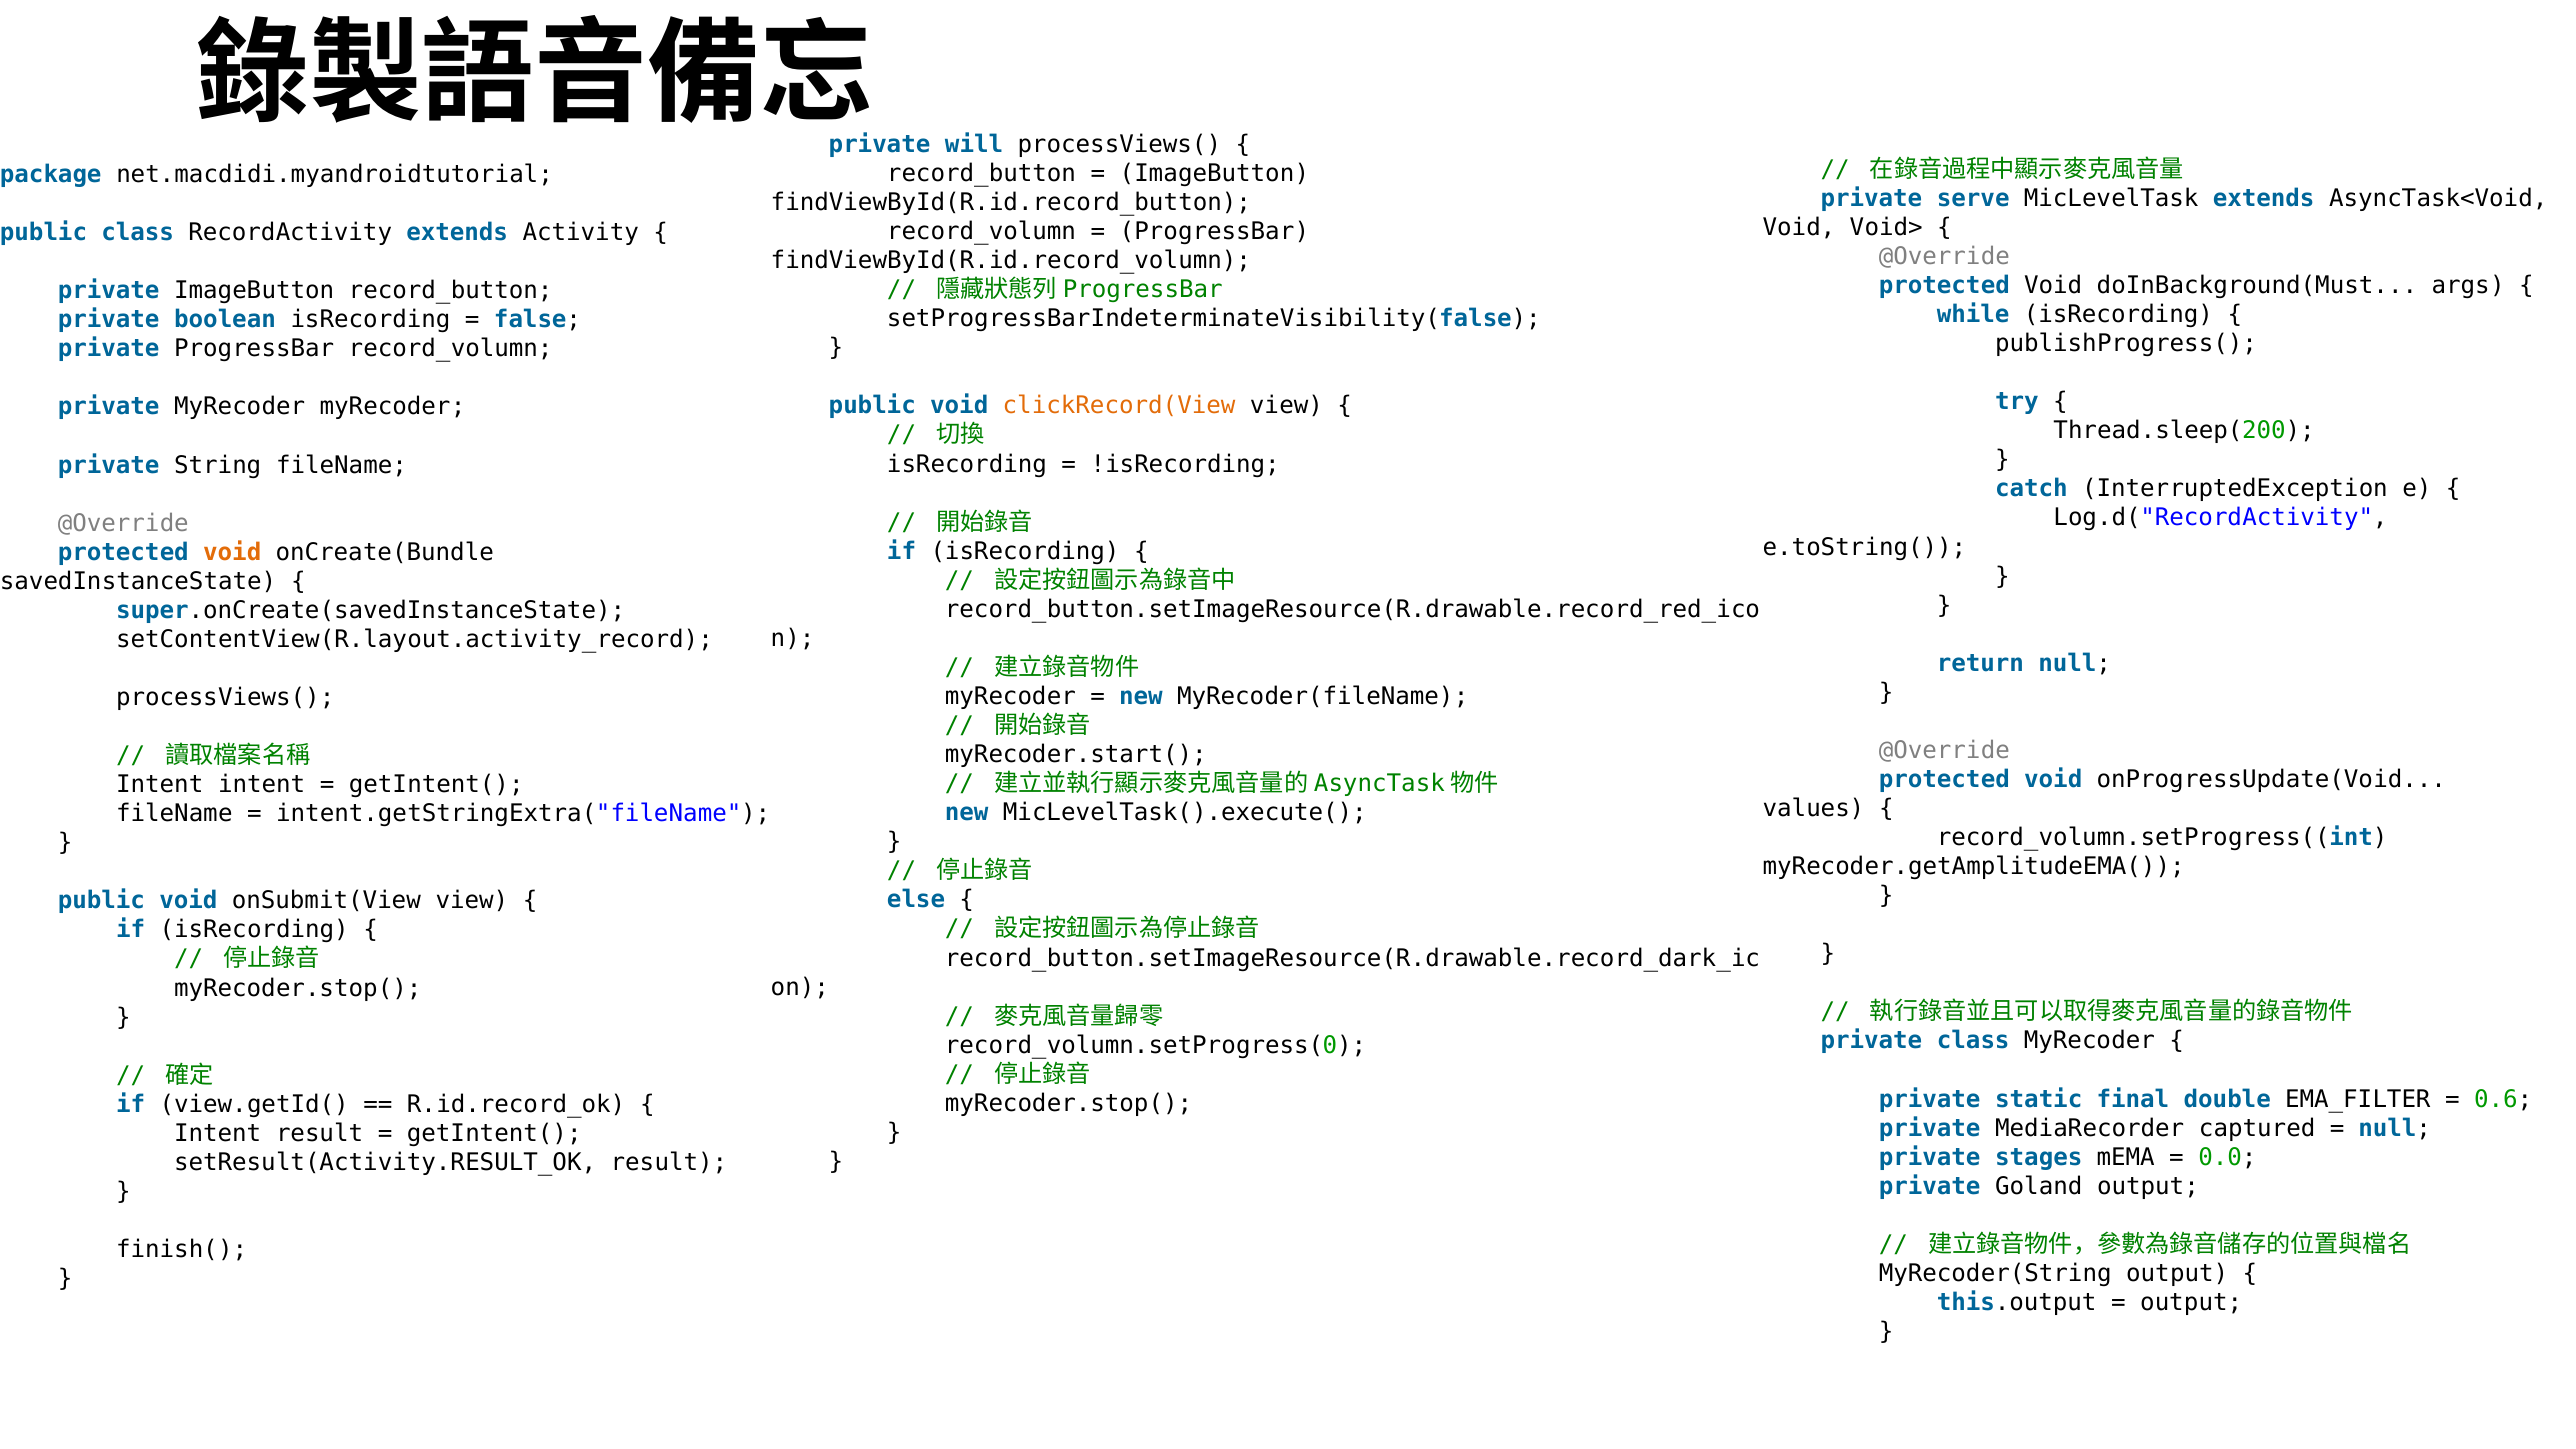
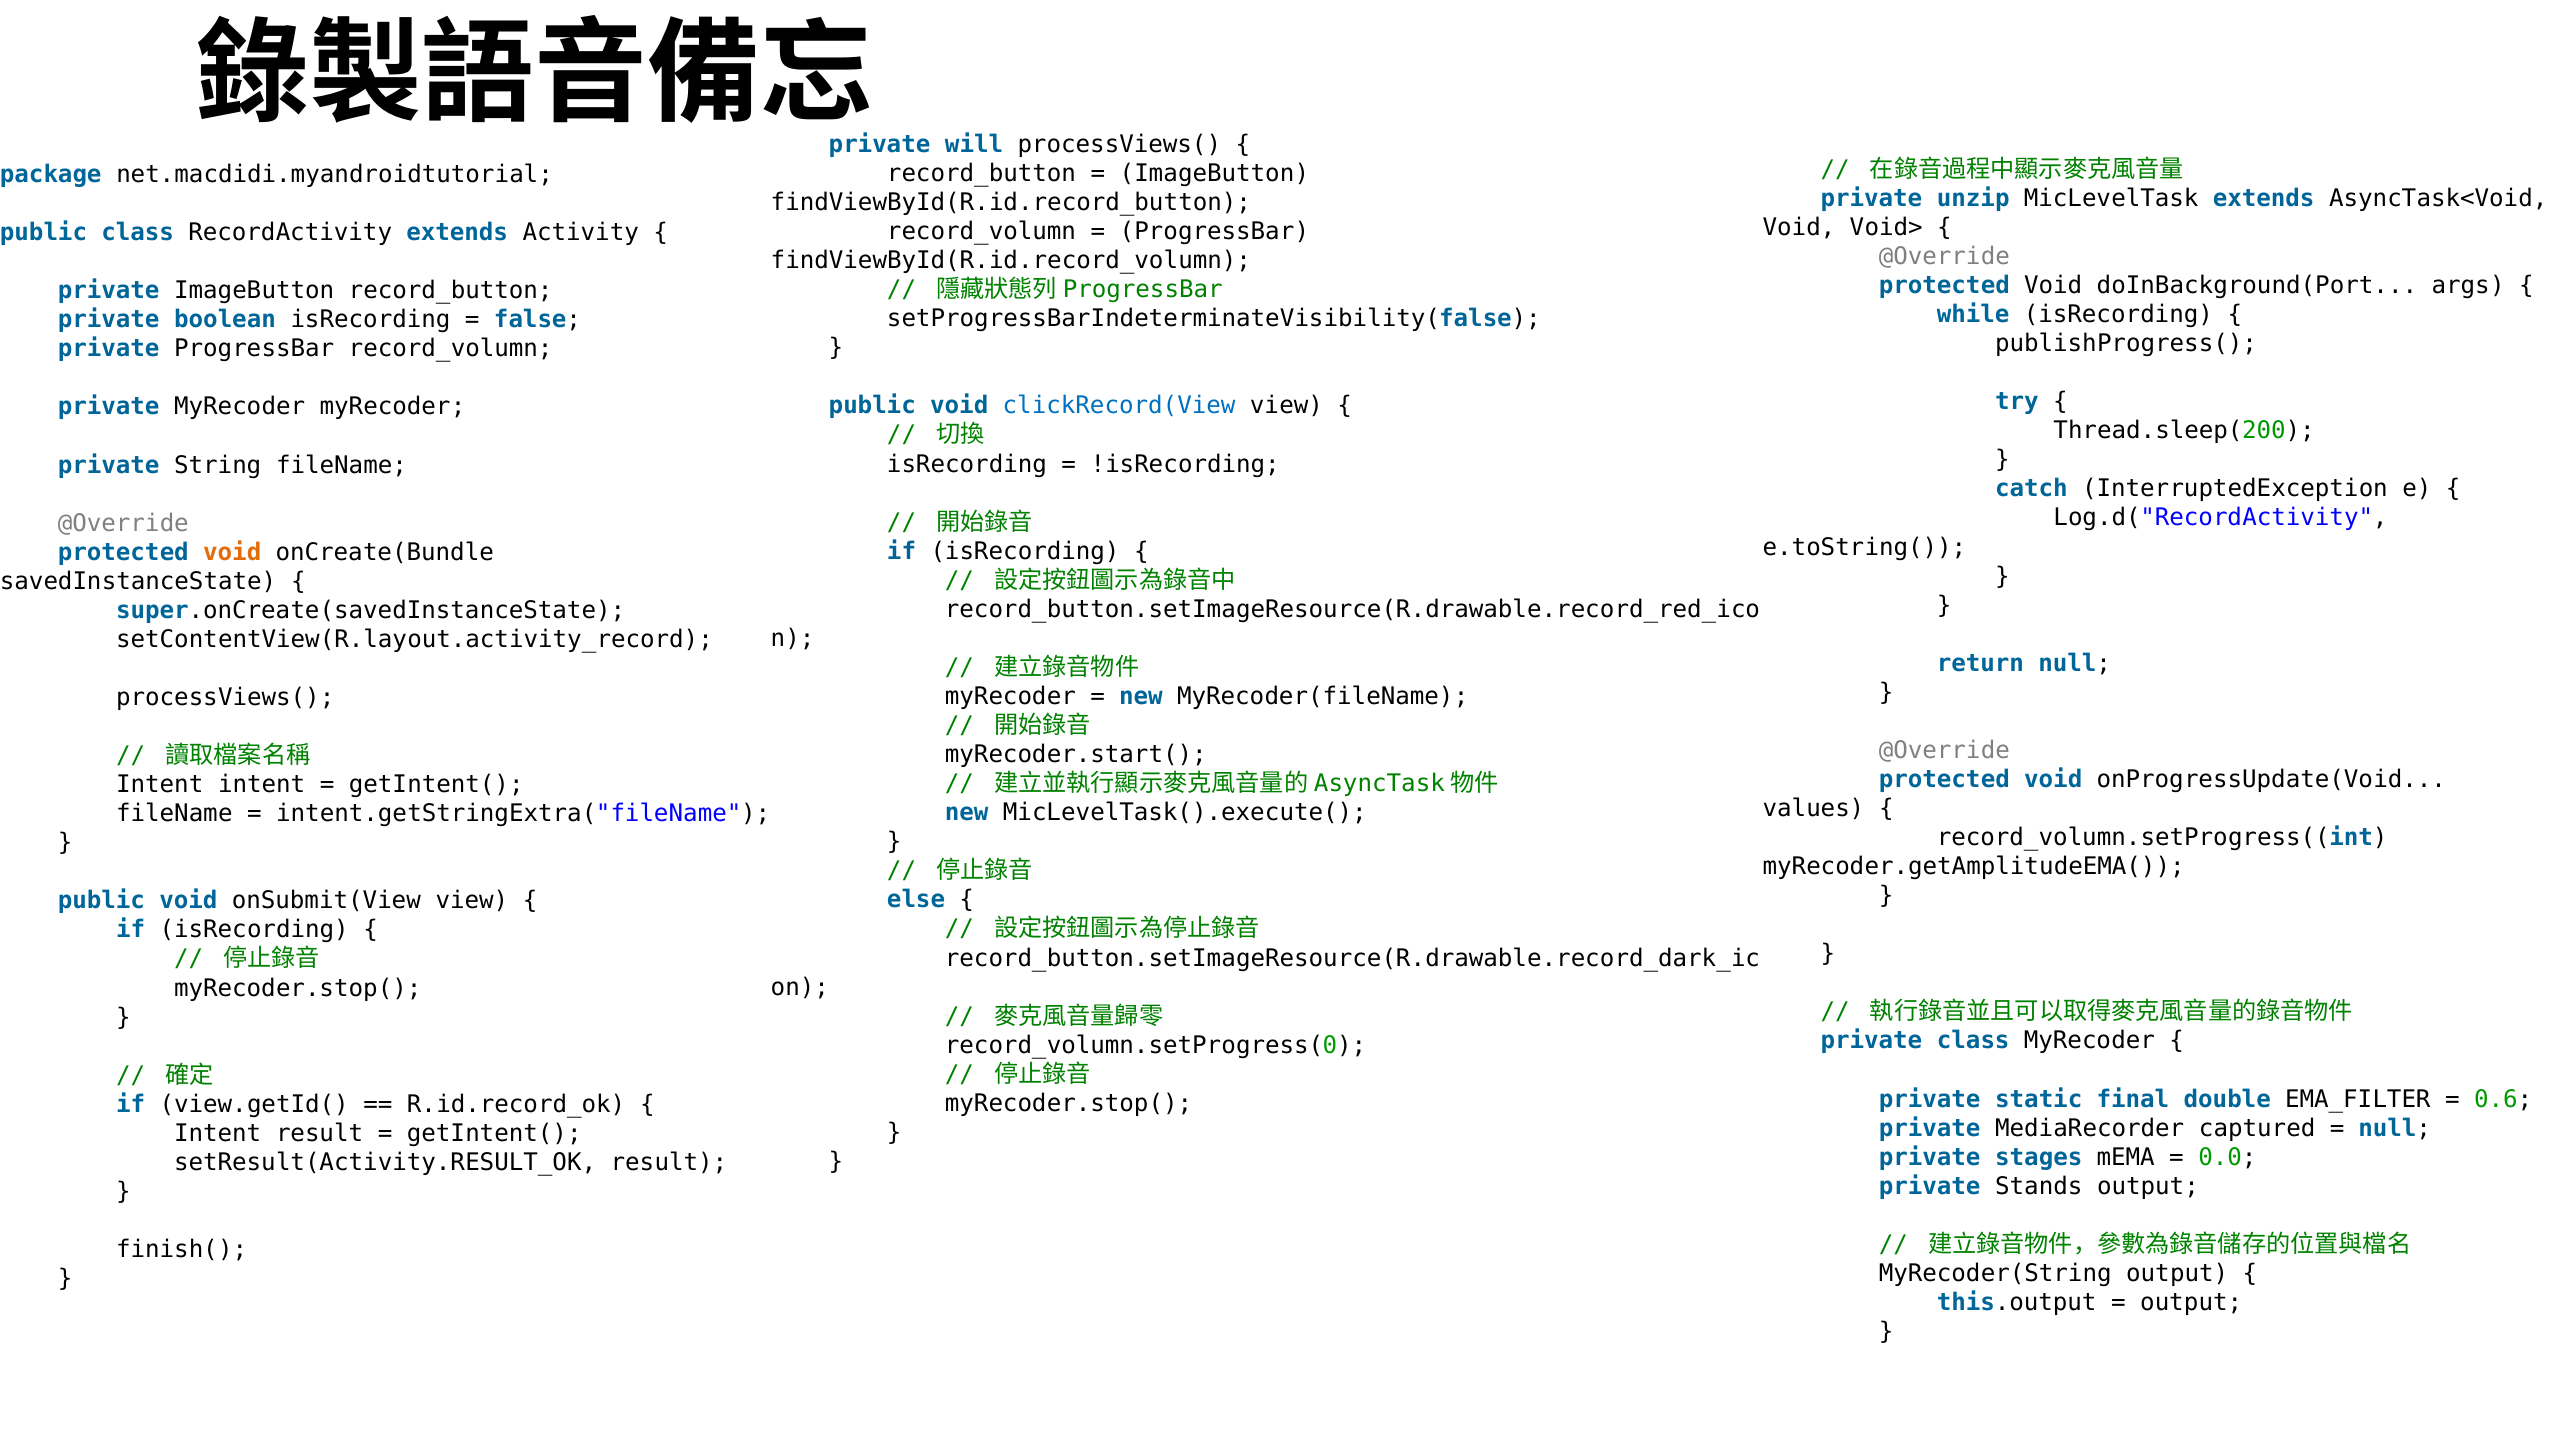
serve: serve -> unzip
doInBackground(Must: doInBackground(Must -> doInBackground(Port
clickRecord(View colour: orange -> blue
Goland: Goland -> Stands
